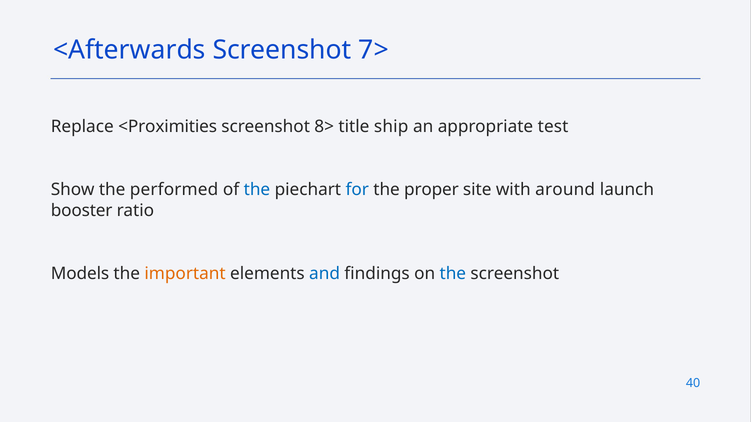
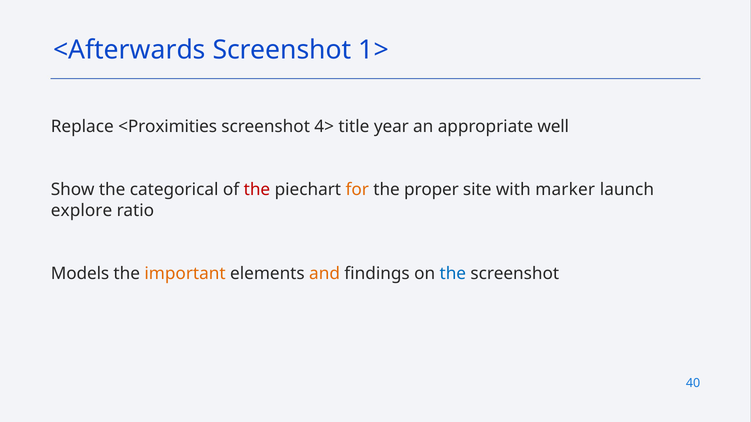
7>: 7> -> 1>
8>: 8> -> 4>
ship: ship -> year
test: test -> well
performed: performed -> categorical
the at (257, 190) colour: blue -> red
for colour: blue -> orange
around: around -> marker
booster: booster -> explore
and colour: blue -> orange
